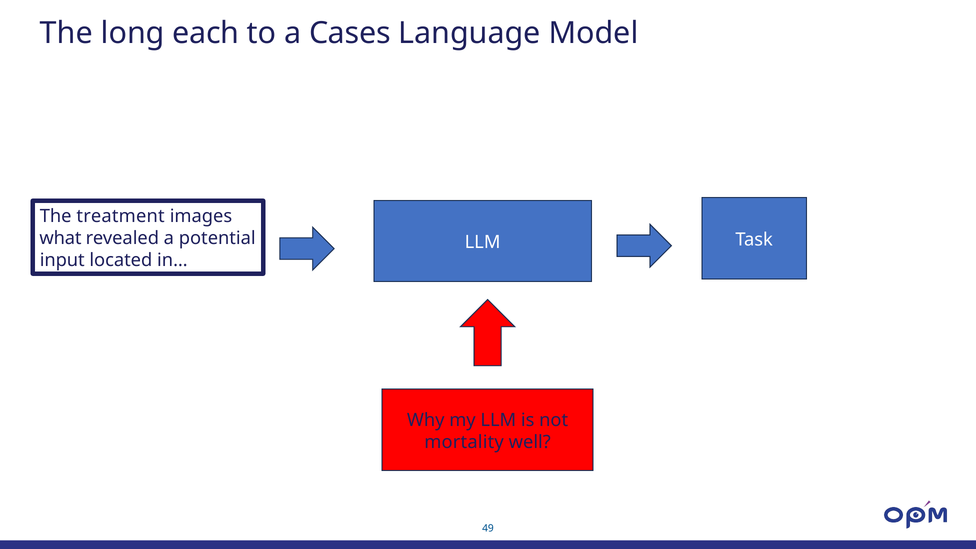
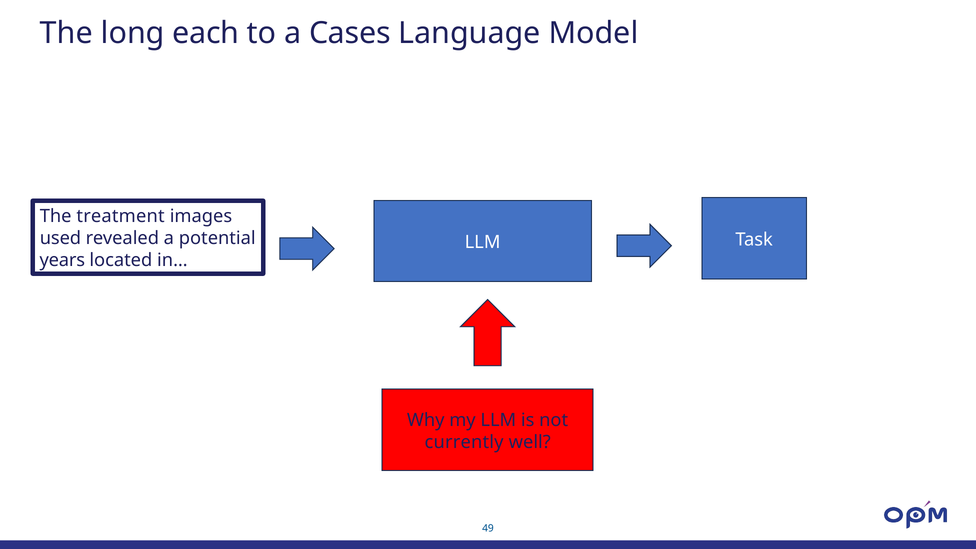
what: what -> used
input: input -> years
mortality: mortality -> currently
